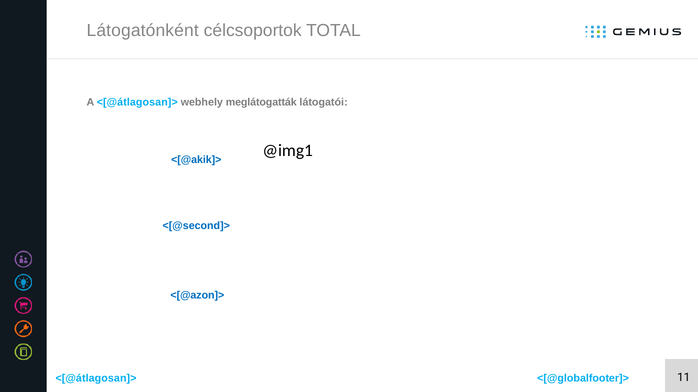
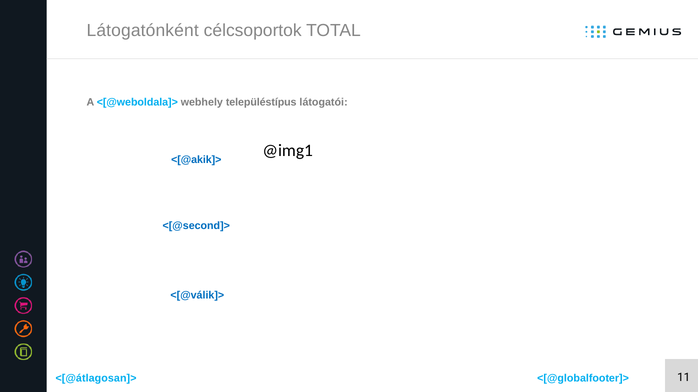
A <[@átlagosan]>: <[@átlagosan]> -> <[@weboldala]>
meglátogatták: meglátogatták -> településtípus
<[@azon]>: <[@azon]> -> <[@válik]>
